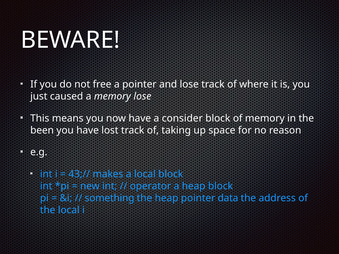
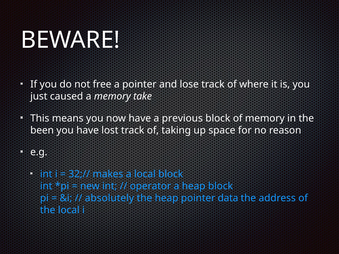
memory lose: lose -> take
consider: consider -> previous
43;//: 43;// -> 32;//
something: something -> absolutely
